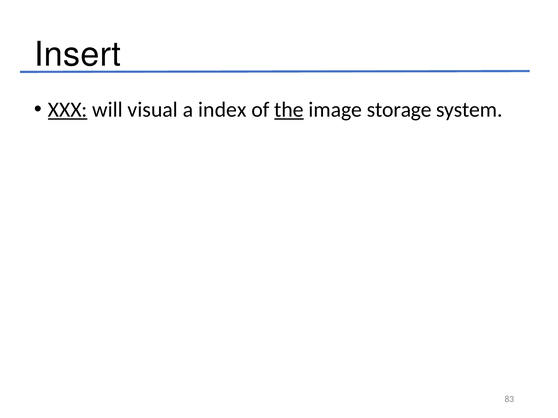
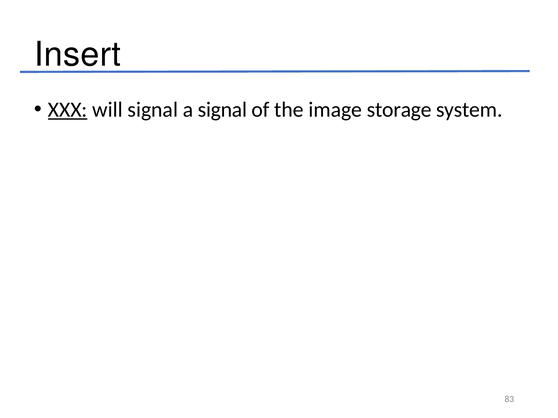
will visual: visual -> signal
a index: index -> signal
the underline: present -> none
